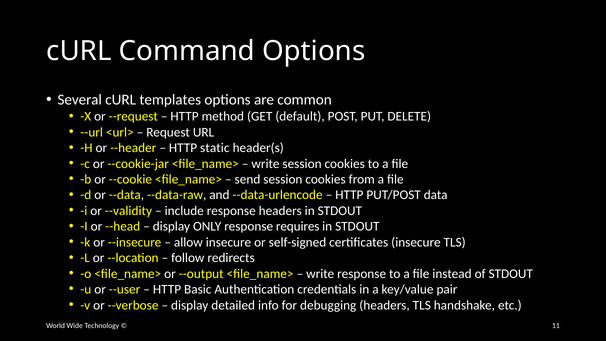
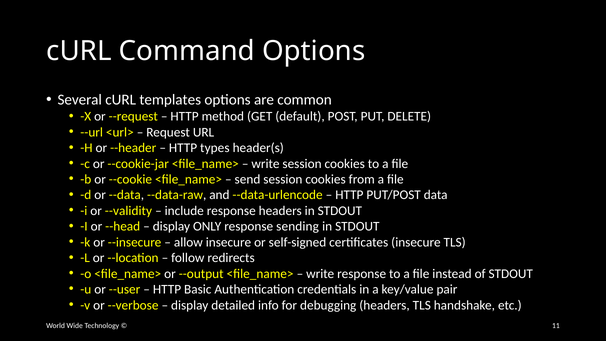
static: static -> types
requires: requires -> sending
